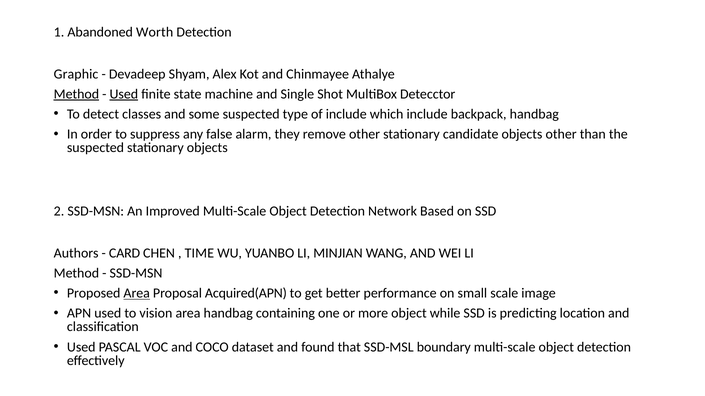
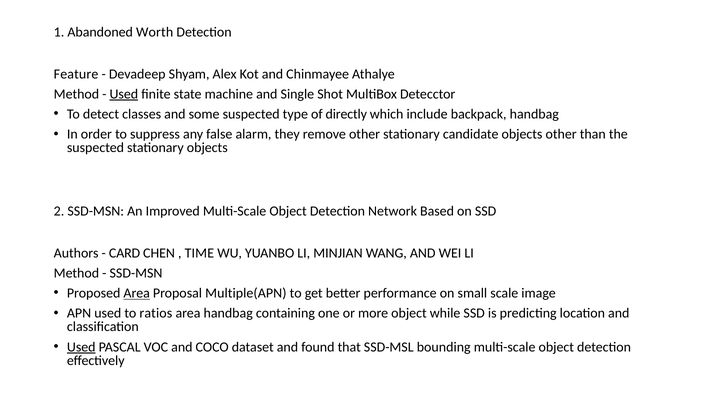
Graphic: Graphic -> Feature
Method at (76, 94) underline: present -> none
of include: include -> directly
Acquired(APN: Acquired(APN -> Multiple(APN
vision: vision -> ratios
Used at (81, 347) underline: none -> present
boundary: boundary -> bounding
